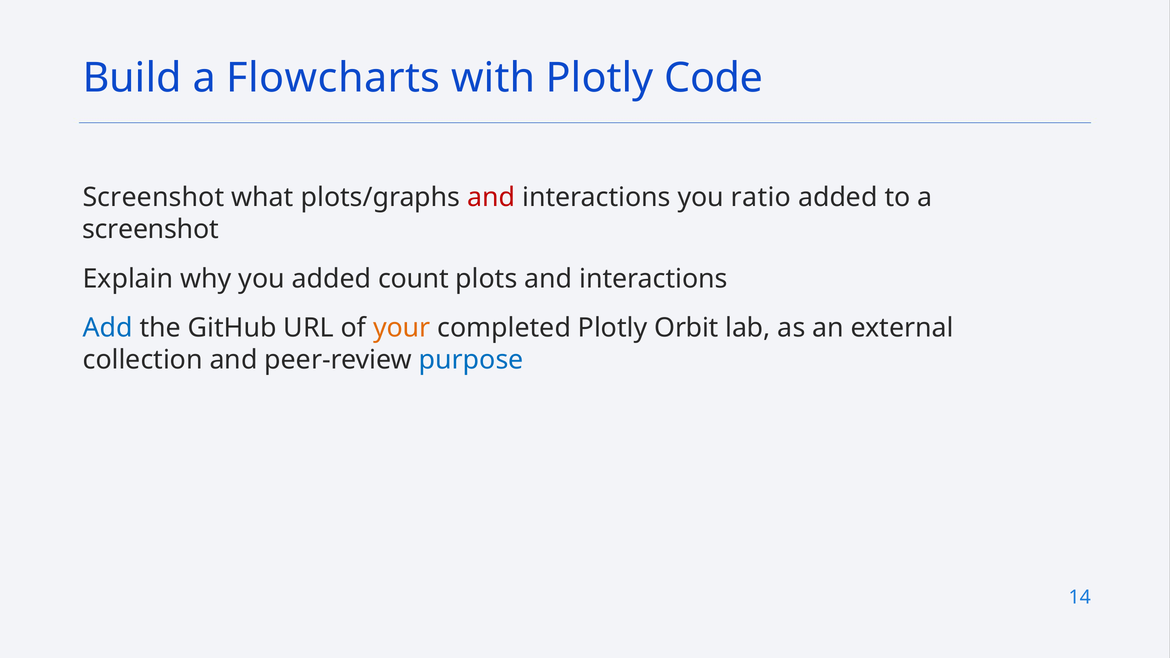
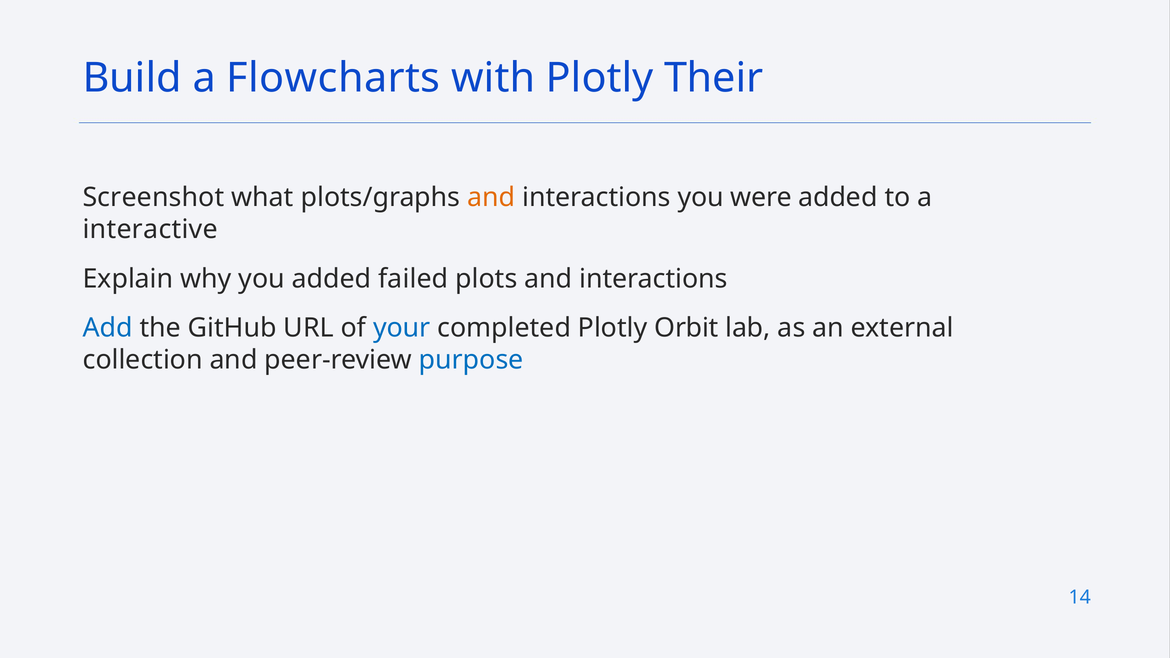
Code: Code -> Their
and at (491, 198) colour: red -> orange
ratio: ratio -> were
screenshot at (150, 230): screenshot -> interactive
count: count -> failed
your colour: orange -> blue
